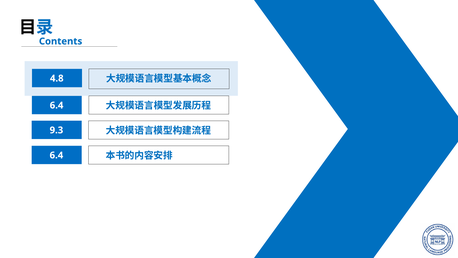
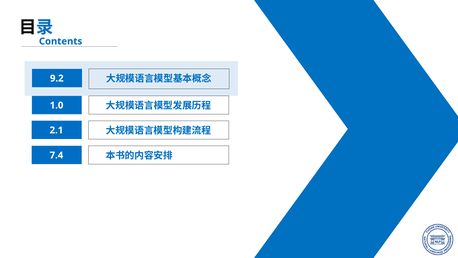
4.8: 4.8 -> 9.2
6.4 at (57, 105): 6.4 -> 1.0
9.3: 9.3 -> 2.1
6.4 at (56, 155): 6.4 -> 7.4
